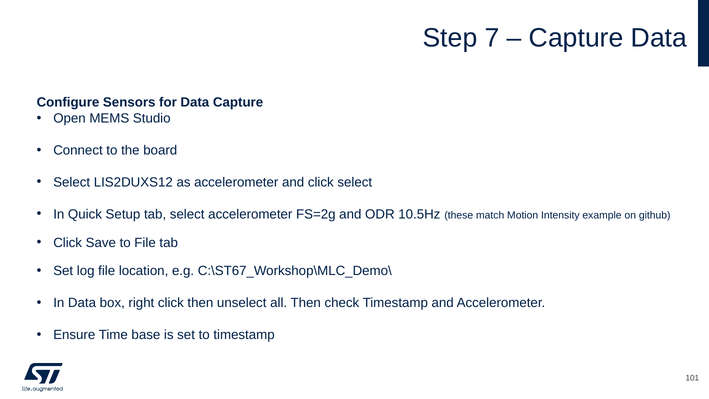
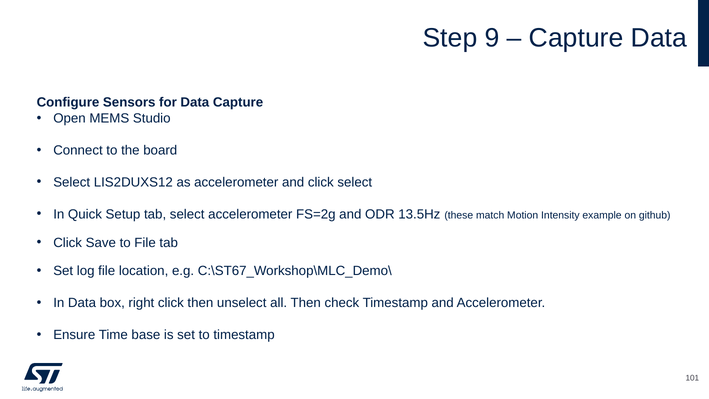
7: 7 -> 9
10.5Hz: 10.5Hz -> 13.5Hz
